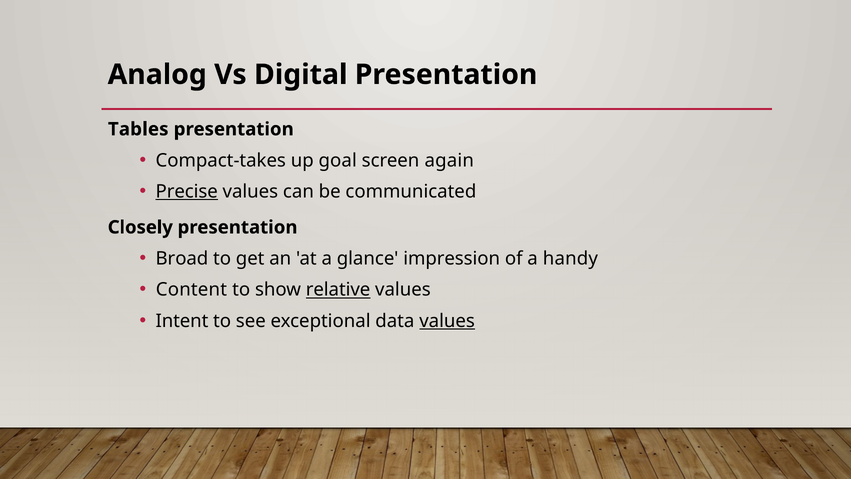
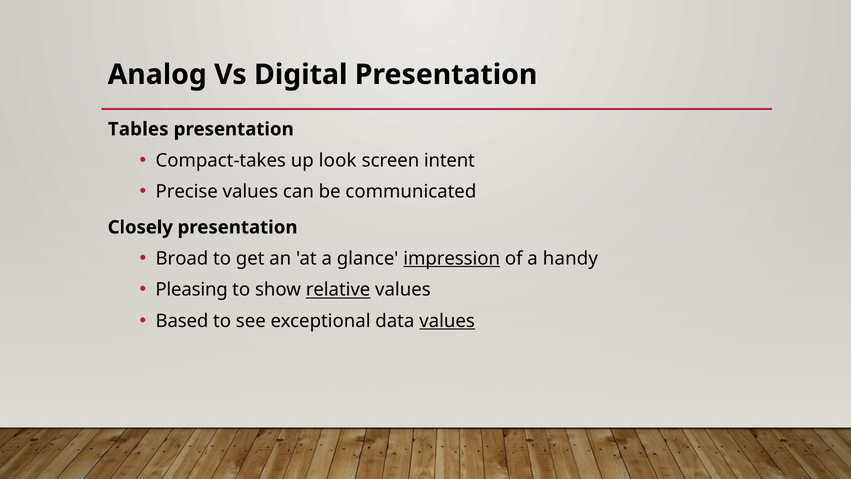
goal: goal -> look
again: again -> intent
Precise underline: present -> none
impression underline: none -> present
Content: Content -> Pleasing
Intent: Intent -> Based
